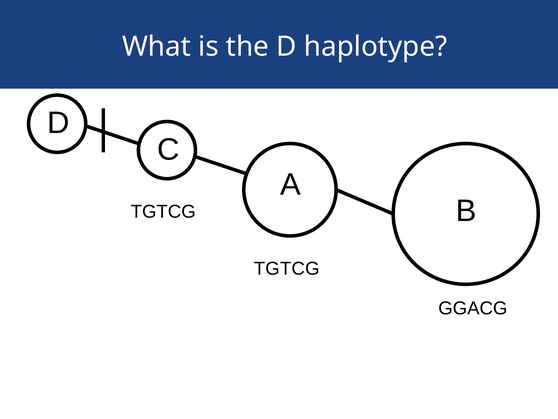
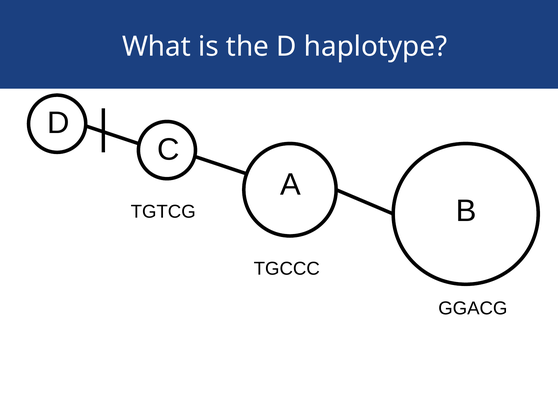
TGTCG at (287, 268): TGTCG -> TGCCC
